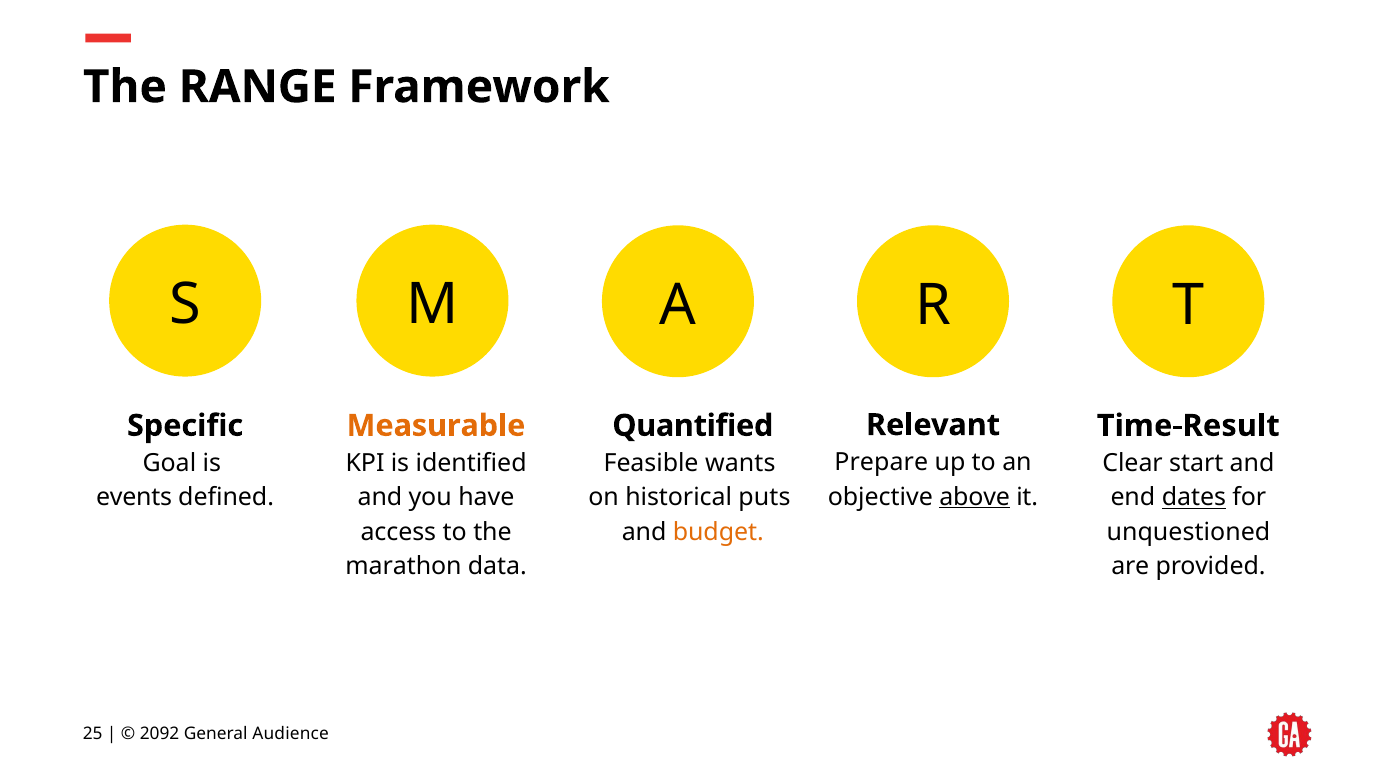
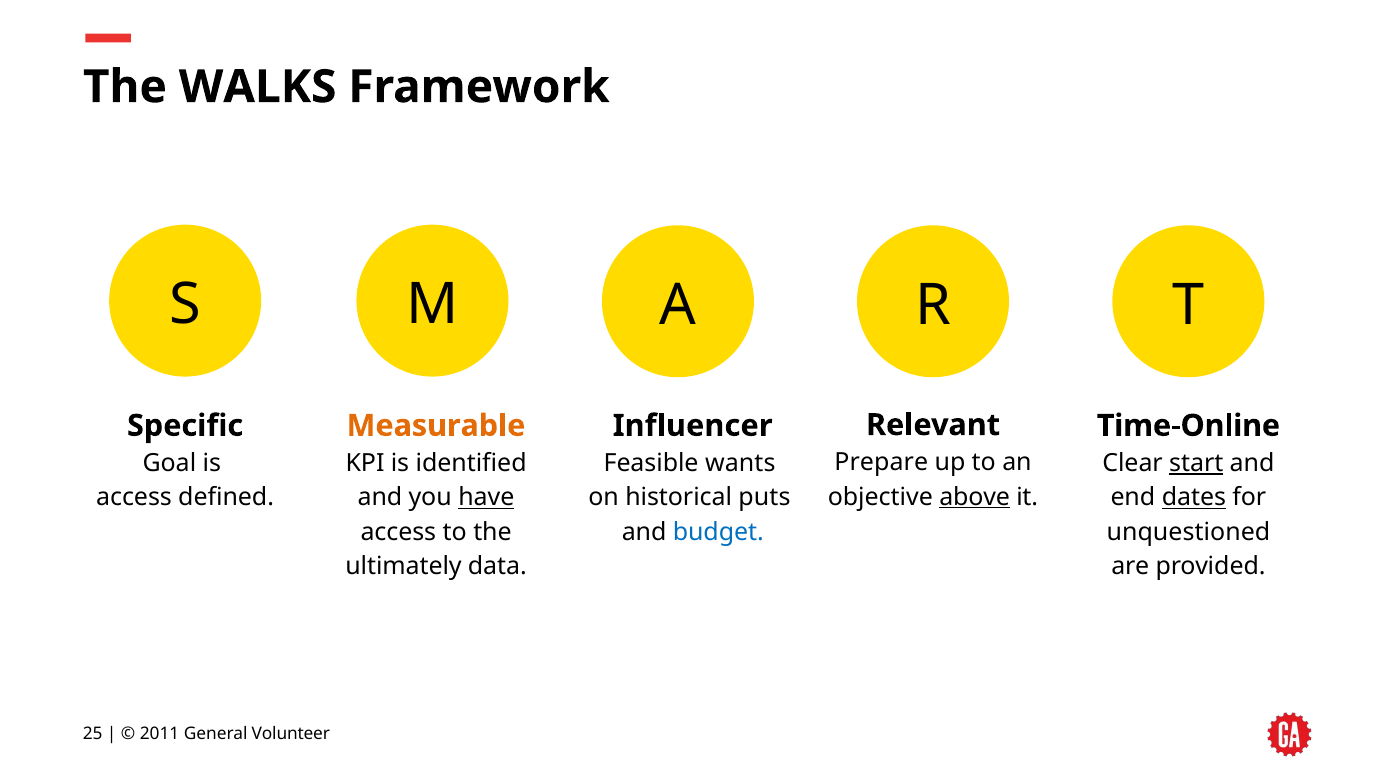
RANGE: RANGE -> WALKS
Quantified: Quantified -> Influencer
Time-Result: Time-Result -> Time-Online
start underline: none -> present
events at (134, 498): events -> access
have underline: none -> present
budget colour: orange -> blue
marathon: marathon -> ultimately
2092: 2092 -> 2011
Audience: Audience -> Volunteer
